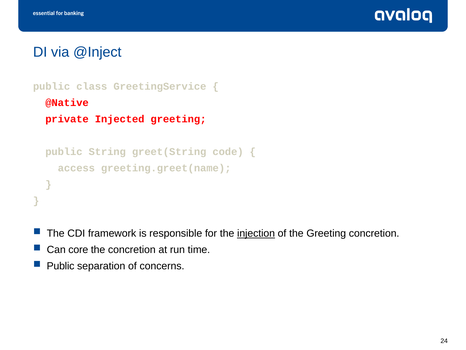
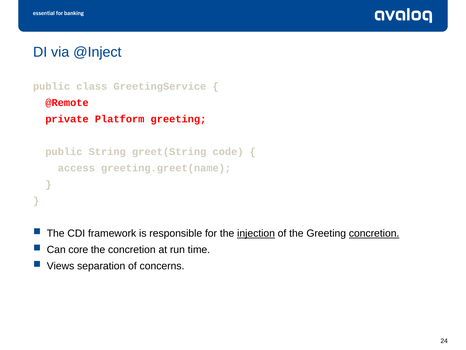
@Native: @Native -> @Remote
Injected: Injected -> Platform
concretion at (374, 233) underline: none -> present
Public at (61, 266): Public -> Views
